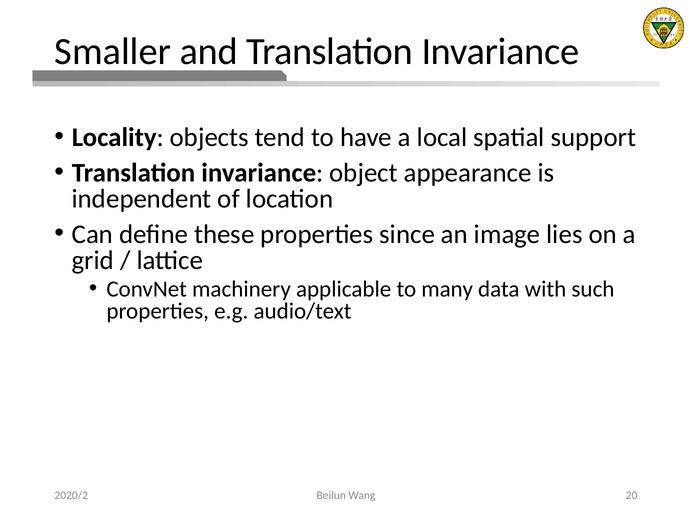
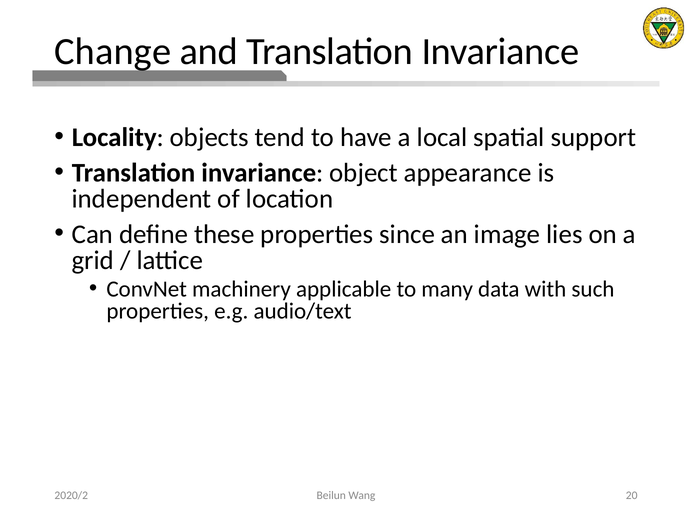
Smaller: Smaller -> Change
